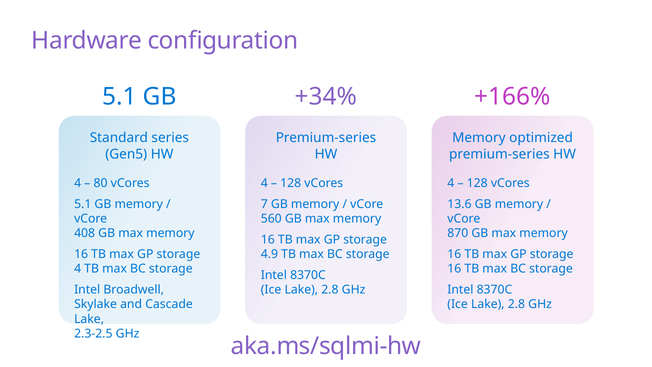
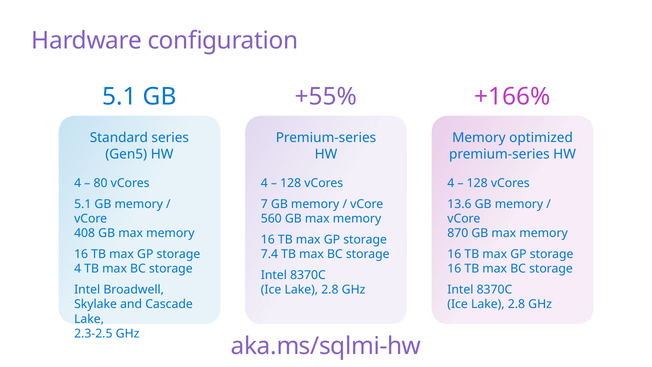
+34%: +34% -> +55%
4.9: 4.9 -> 7.4
